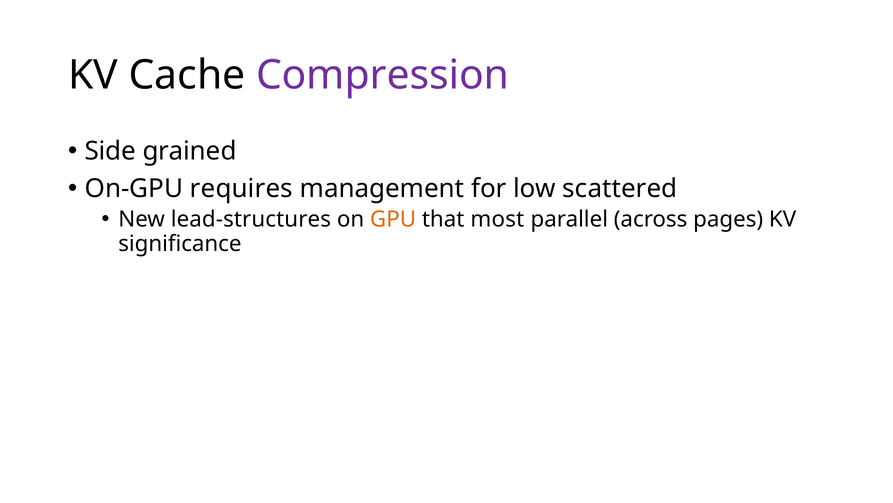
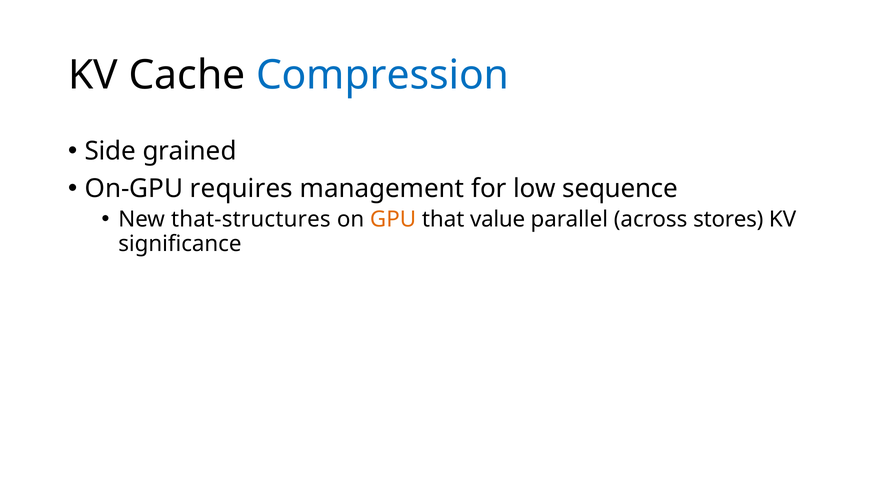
Compression colour: purple -> blue
scattered: scattered -> sequence
lead-structures: lead-structures -> that-structures
most: most -> value
pages: pages -> stores
